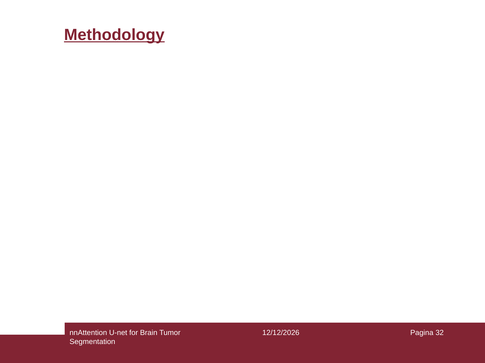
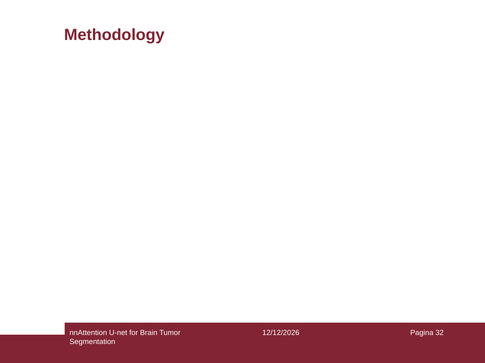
Methodology underline: present -> none
